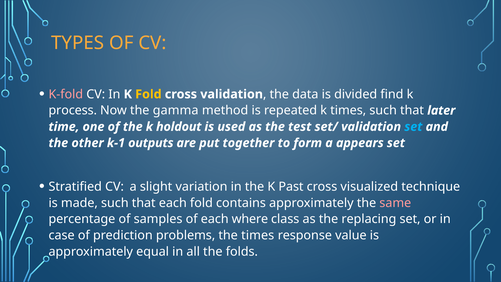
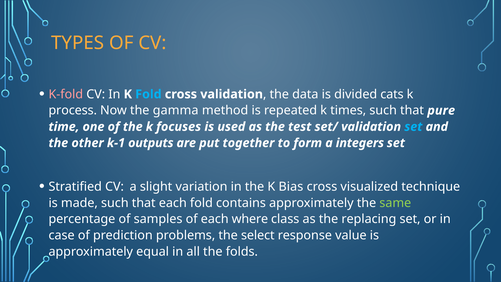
Fold at (148, 94) colour: yellow -> light blue
find: find -> cats
later: later -> pure
holdout: holdout -> focuses
appears: appears -> integers
Past: Past -> Bias
same colour: pink -> light green
the times: times -> select
